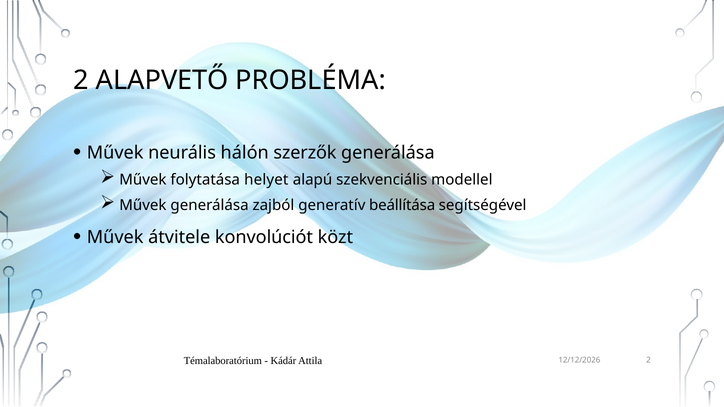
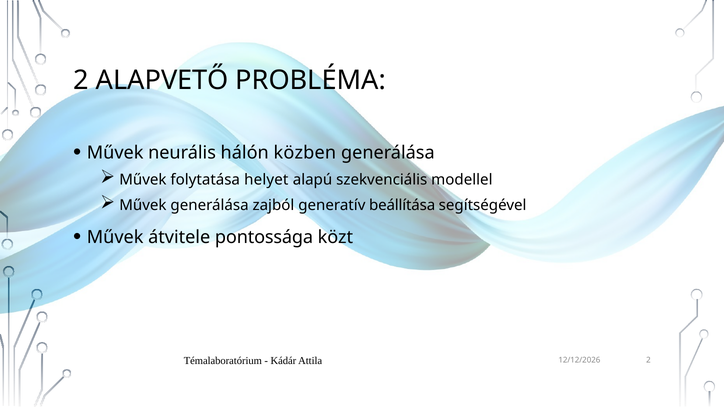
szerzők: szerzők -> közben
konvolúciót: konvolúciót -> pontossága
